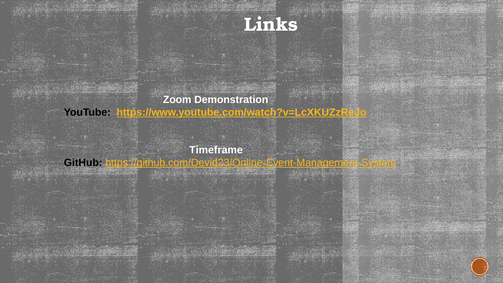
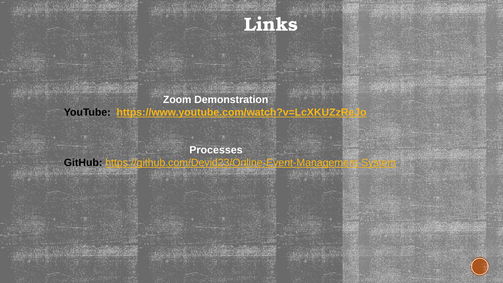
Timeframe: Timeframe -> Processes
